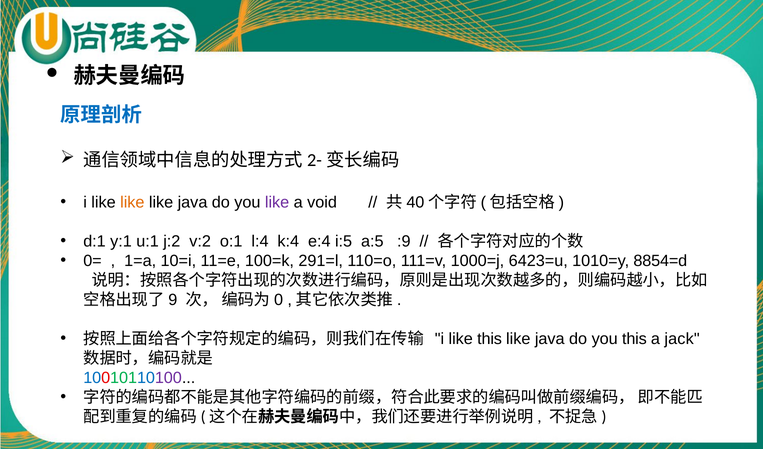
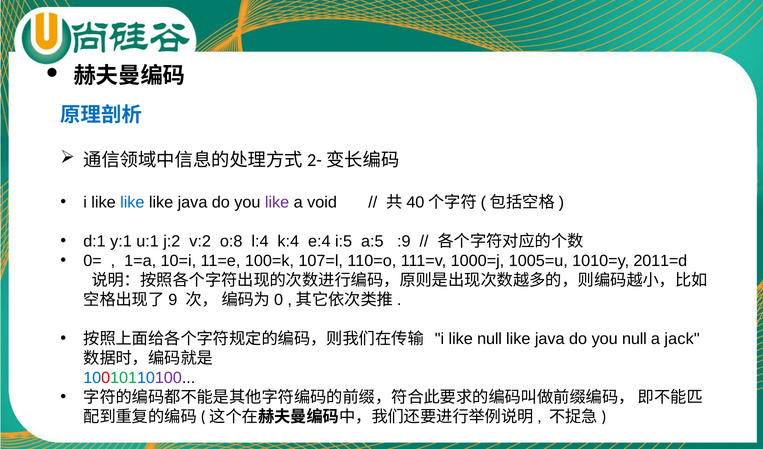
like at (132, 203) colour: orange -> blue
o:1: o:1 -> o:8
291=l: 291=l -> 107=l
6423=u: 6423=u -> 1005=u
8854=d: 8854=d -> 2011=d
like this: this -> null
you this: this -> null
